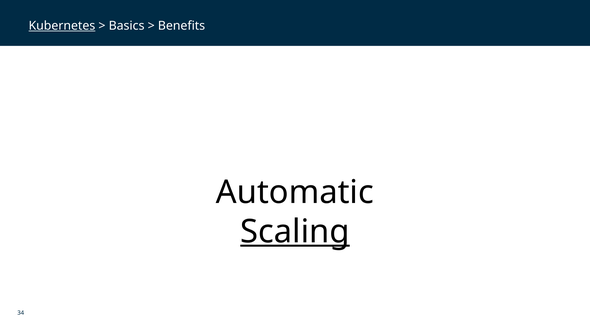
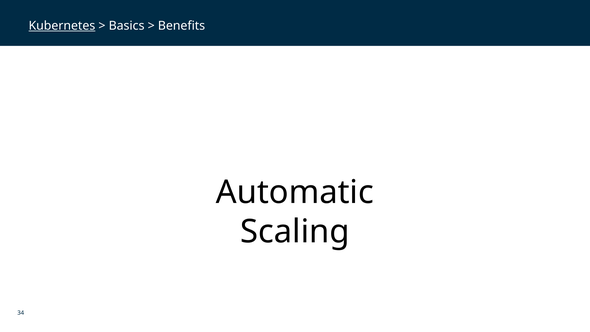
Scaling underline: present -> none
